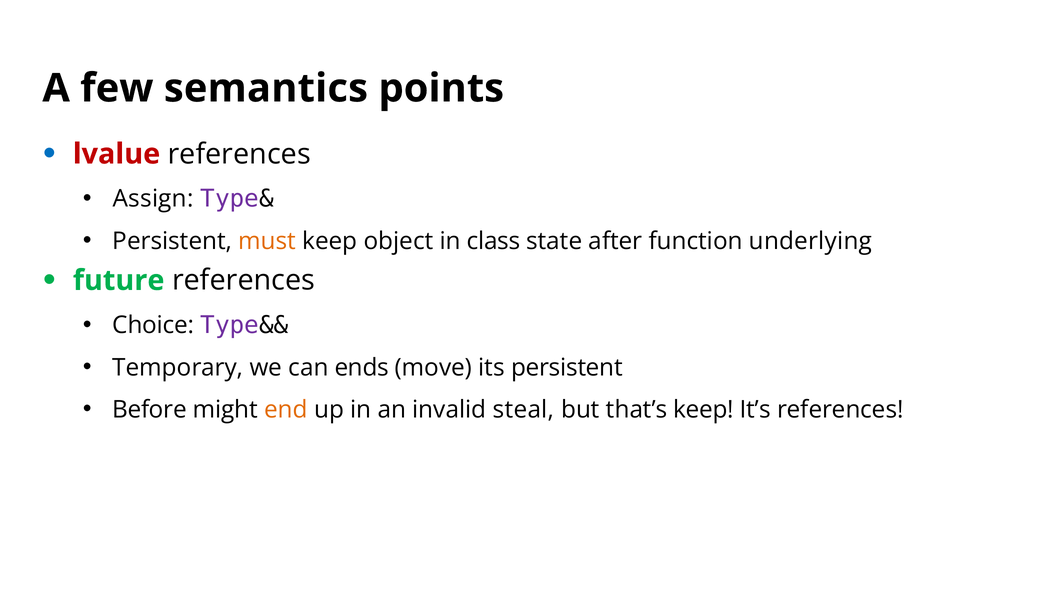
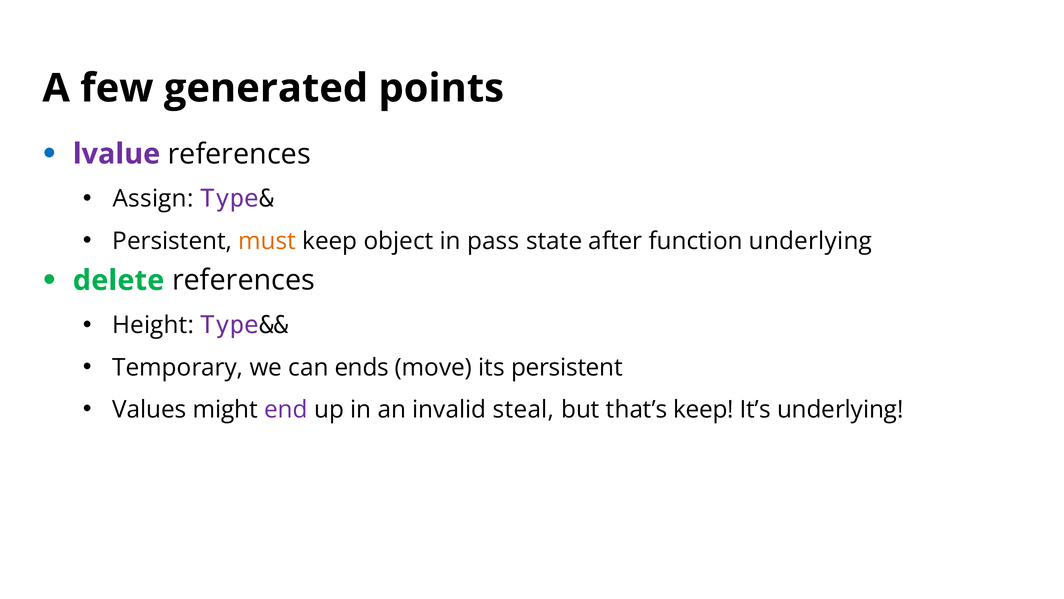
semantics: semantics -> generated
lvalue colour: red -> purple
class: class -> pass
future: future -> delete
Choice: Choice -> Height
Before: Before -> Values
end colour: orange -> purple
It’s references: references -> underlying
